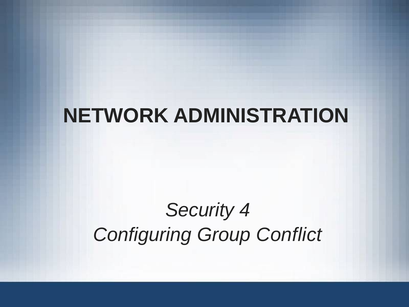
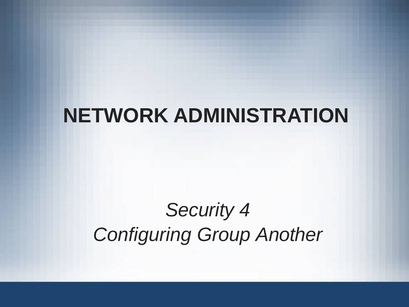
Conflict: Conflict -> Another
